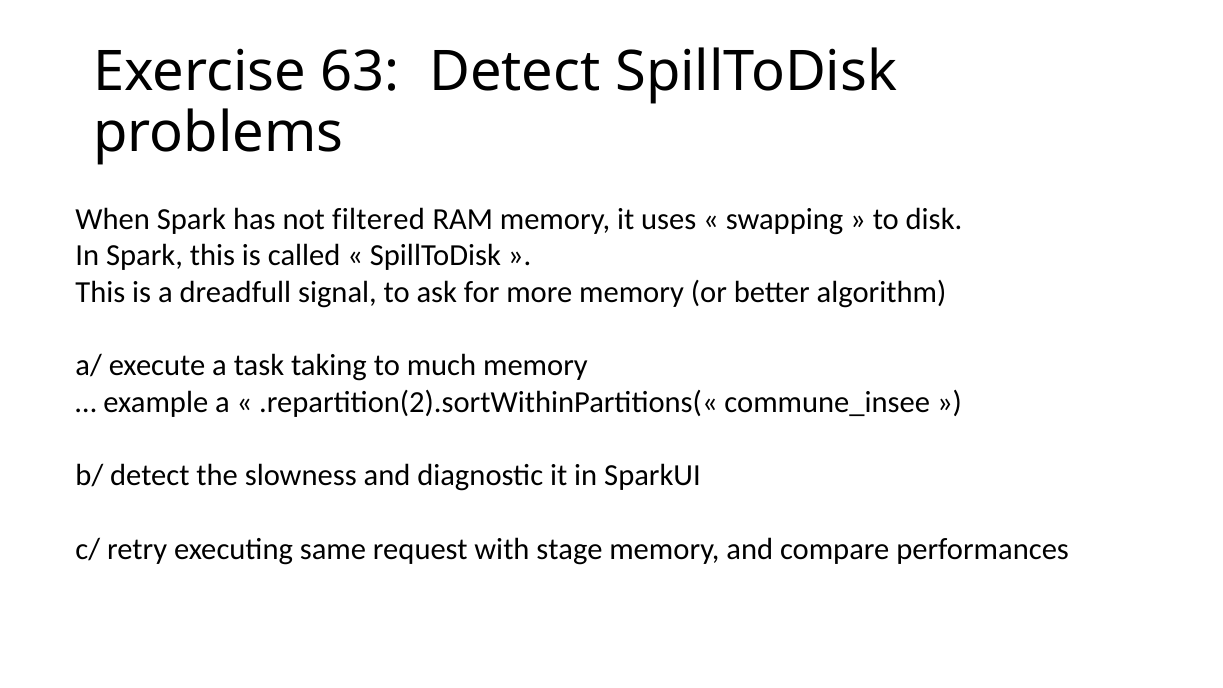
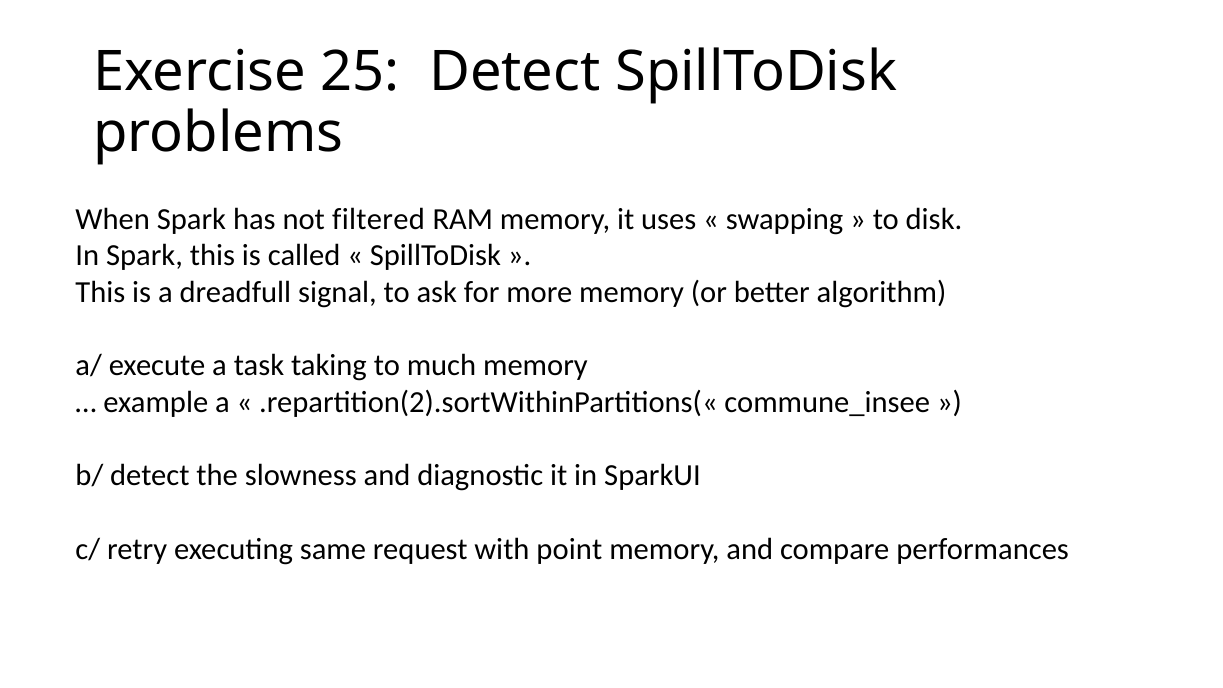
63: 63 -> 25
stage: stage -> point
